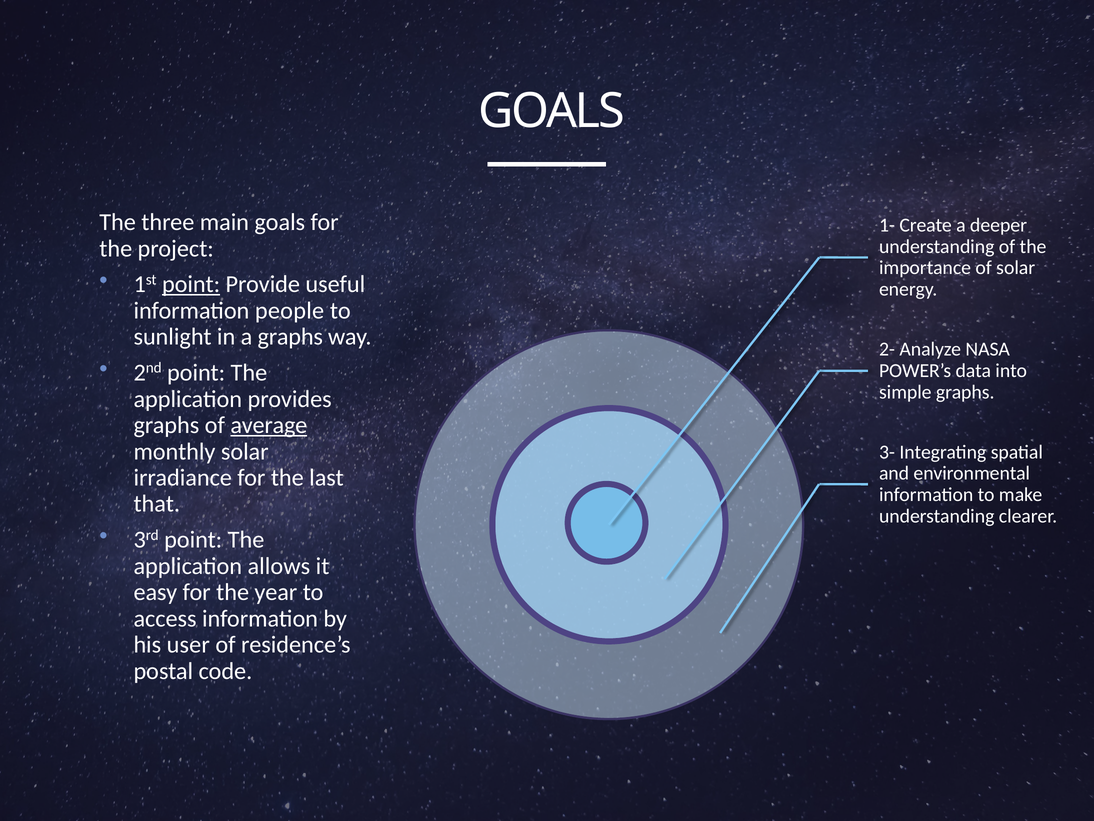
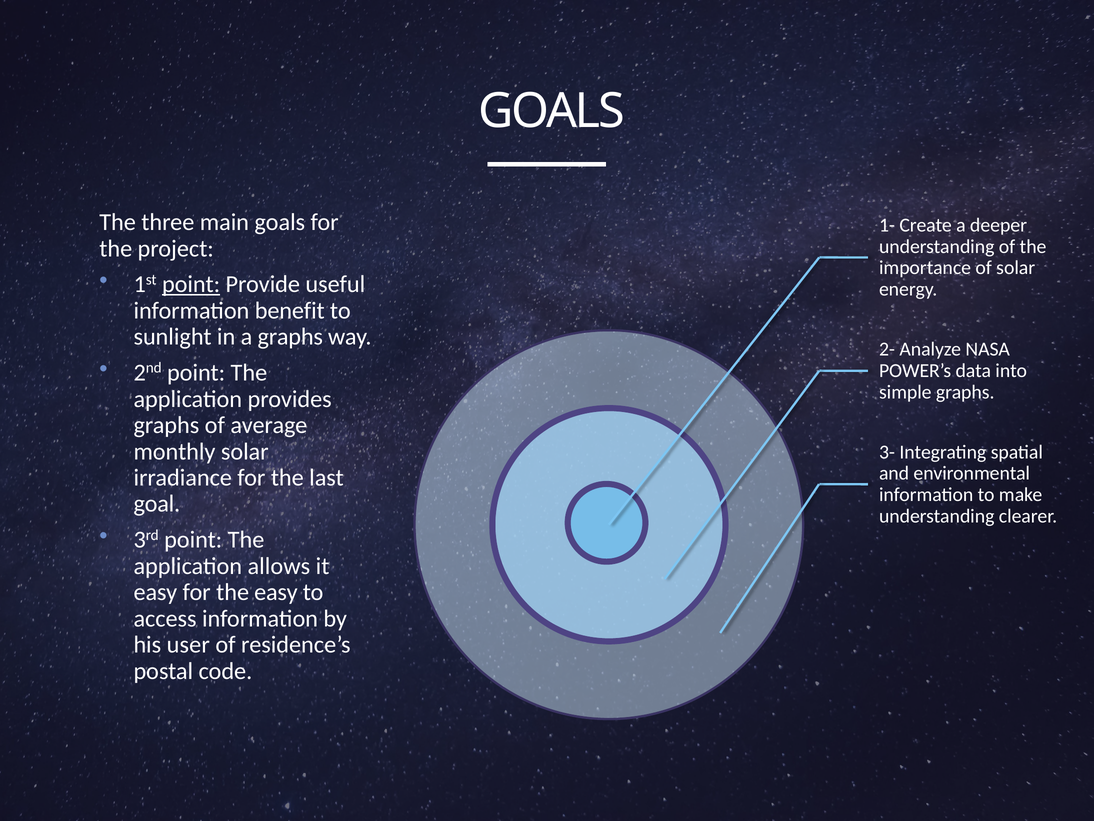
people: people -> benefit
average underline: present -> none
that: that -> goal
the year: year -> easy
